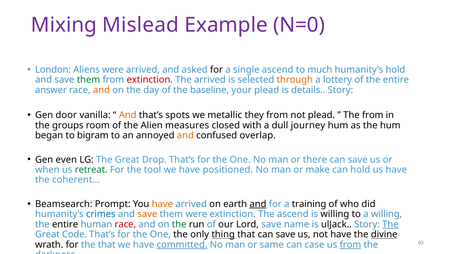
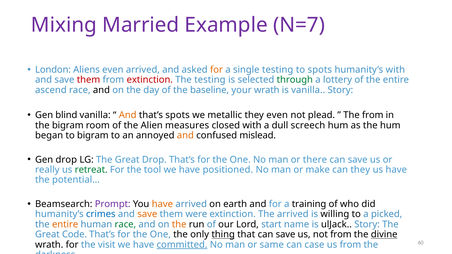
Mislead: Mislead -> Married
N=0: N=0 -> N=7
Aliens were: were -> even
for at (216, 70) colour: black -> orange
single ascend: ascend -> testing
to much: much -> spots
humanity’s hold: hold -> with
them at (89, 80) colour: green -> red
The arrived: arrived -> testing
through colour: orange -> green
answer: answer -> ascend
and at (101, 90) colour: orange -> black
your plead: plead -> wrath
is details: details -> vanilla
door: door -> blind
they from: from -> even
the groups: groups -> bigram
journey: journey -> screech
overlap: overlap -> mislead
Gen even: even -> drop
when: when -> really
can hold: hold -> they
coherent…: coherent… -> potential…
Prompt colour: black -> purple
and at (258, 204) underline: present -> none
The ascend: ascend -> arrived
a willing: willing -> picked
entire at (65, 224) colour: black -> orange
race at (125, 224) colour: red -> green
the at (179, 224) colour: green -> orange
Lord save: save -> start
The at (390, 224) underline: present -> none
not have: have -> from
the that: that -> visit
from at (350, 245) underline: present -> none
